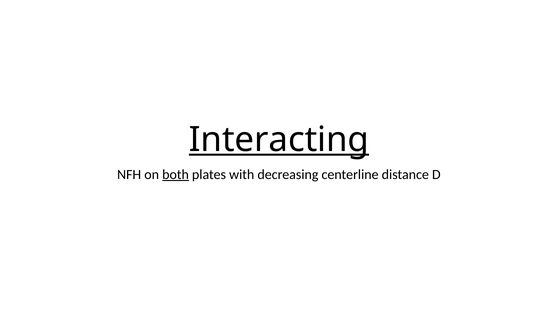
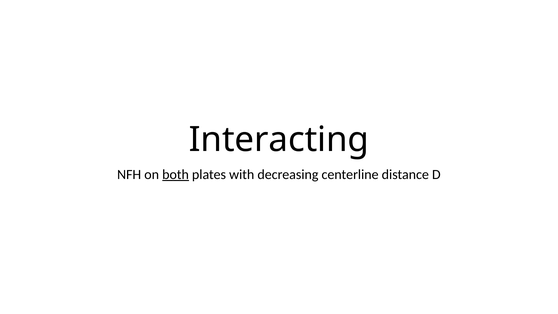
Interacting underline: present -> none
